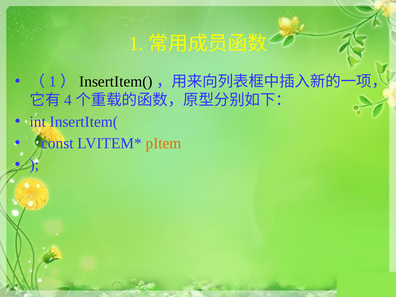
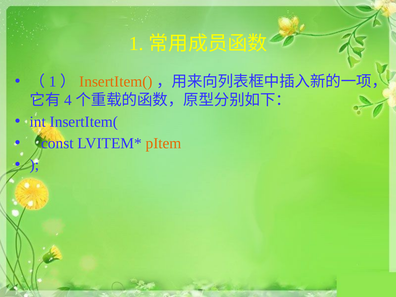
InsertItem( at (116, 82) colour: black -> orange
